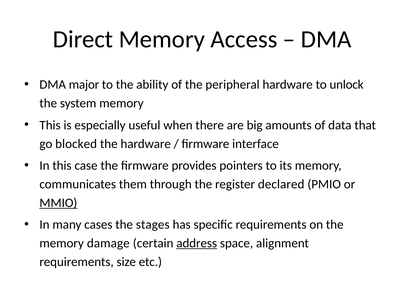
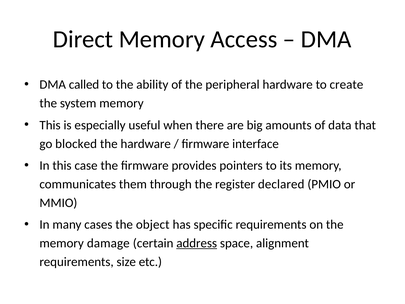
major: major -> called
unlock: unlock -> create
MMIO underline: present -> none
stages: stages -> object
